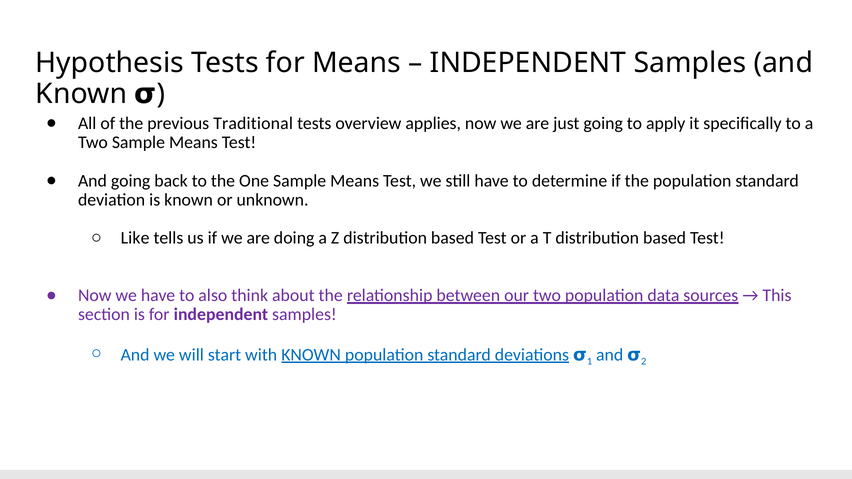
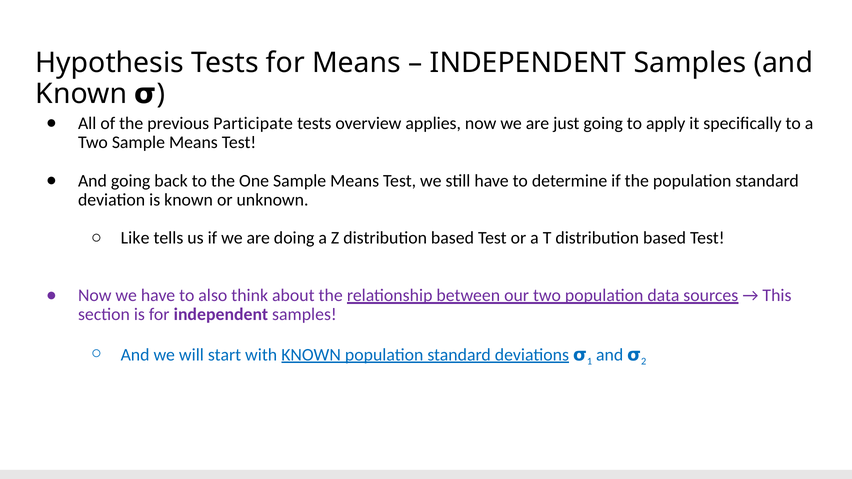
Traditional: Traditional -> Participate
